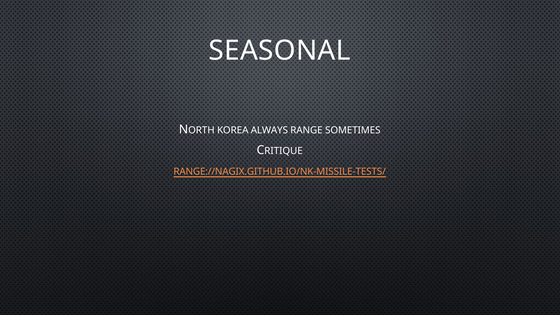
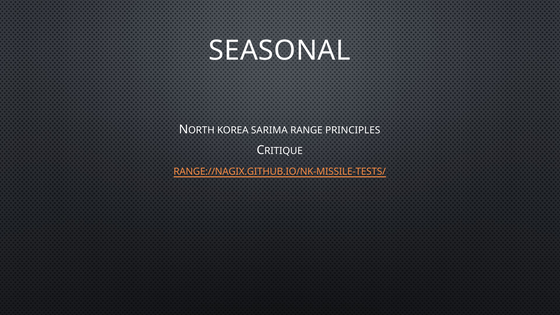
ALWAYS: ALWAYS -> SARIMA
SOMETIMES: SOMETIMES -> PRINCIPLES
